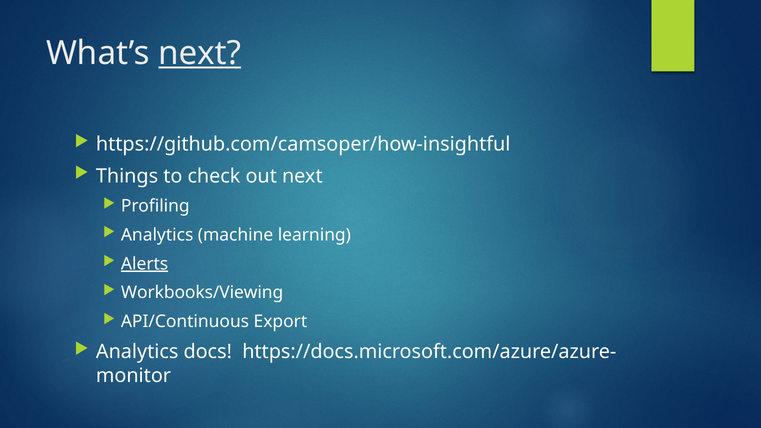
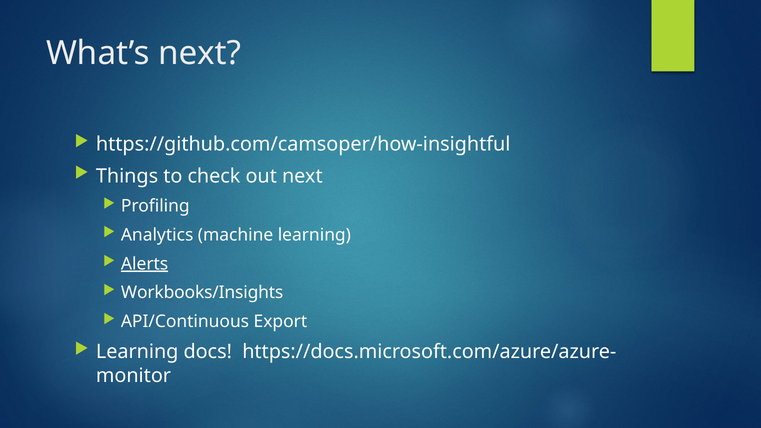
next at (200, 53) underline: present -> none
Workbooks/Viewing: Workbooks/Viewing -> Workbooks/Insights
Analytics at (137, 352): Analytics -> Learning
